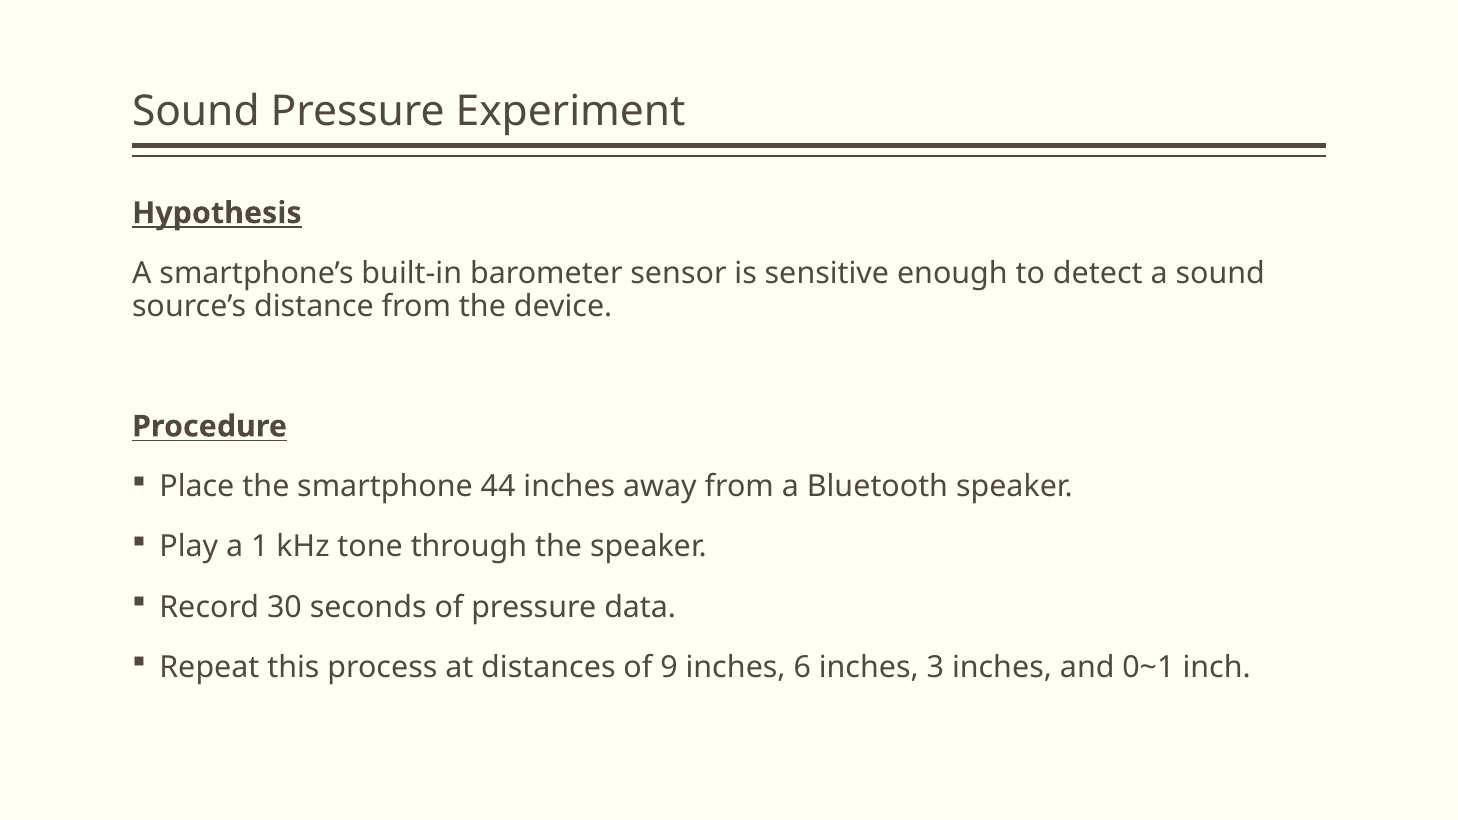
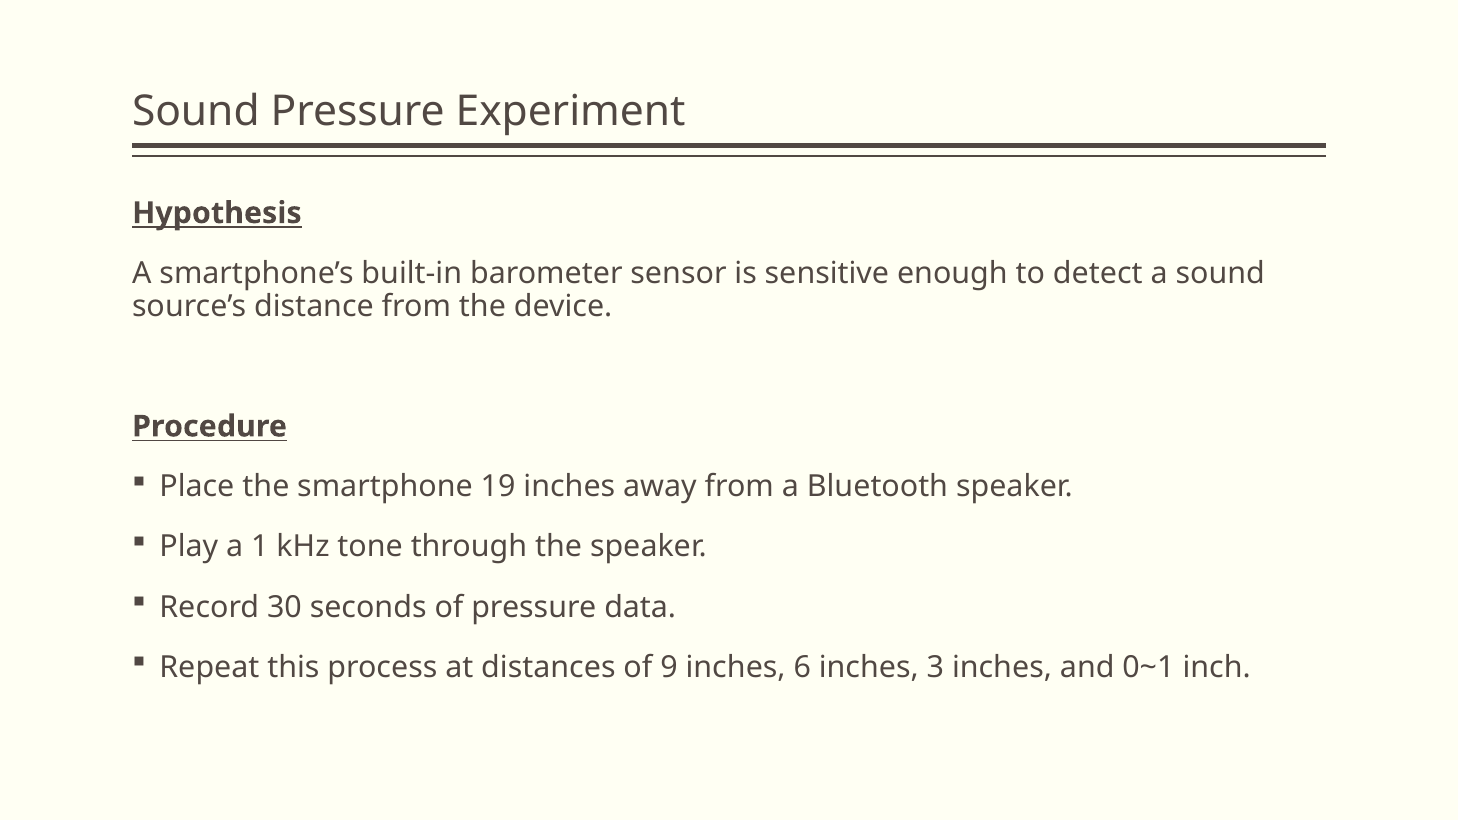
44: 44 -> 19
